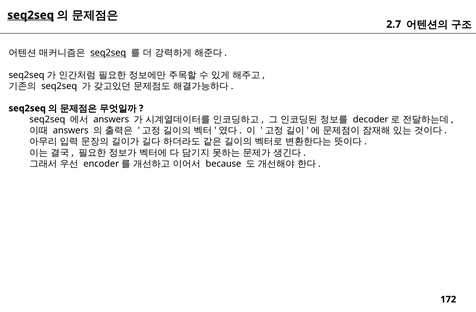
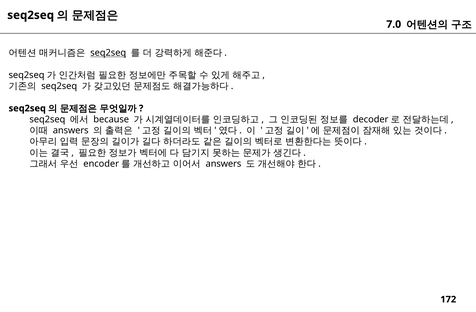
seq2seq at (31, 15) underline: present -> none
2.7: 2.7 -> 7.0
answers at (111, 120): answers -> because
because at (223, 164): because -> answers
